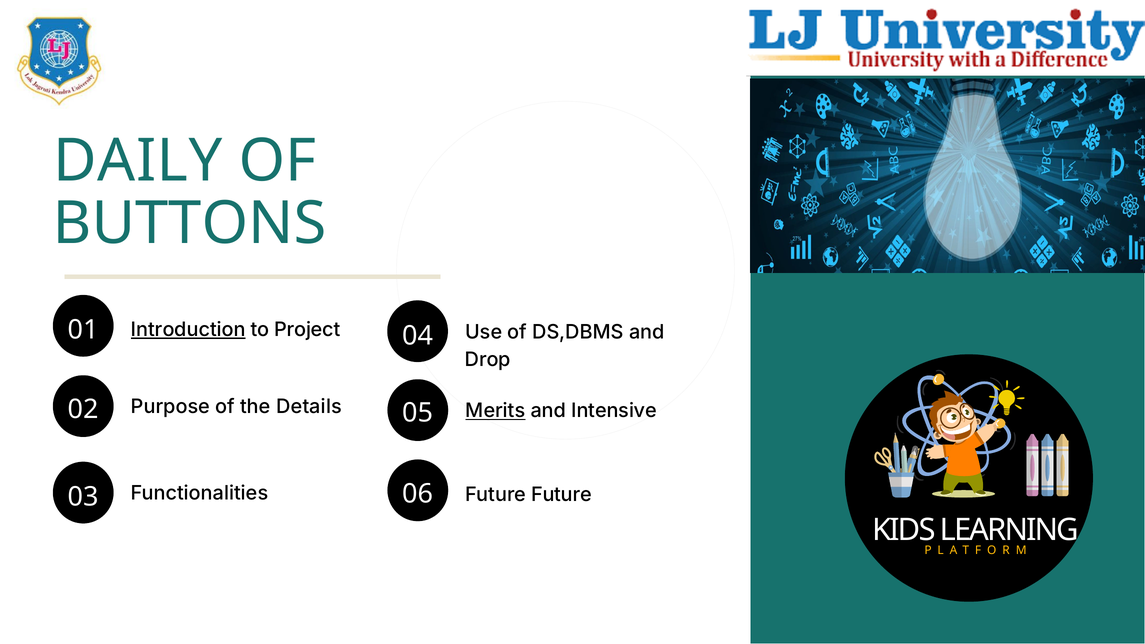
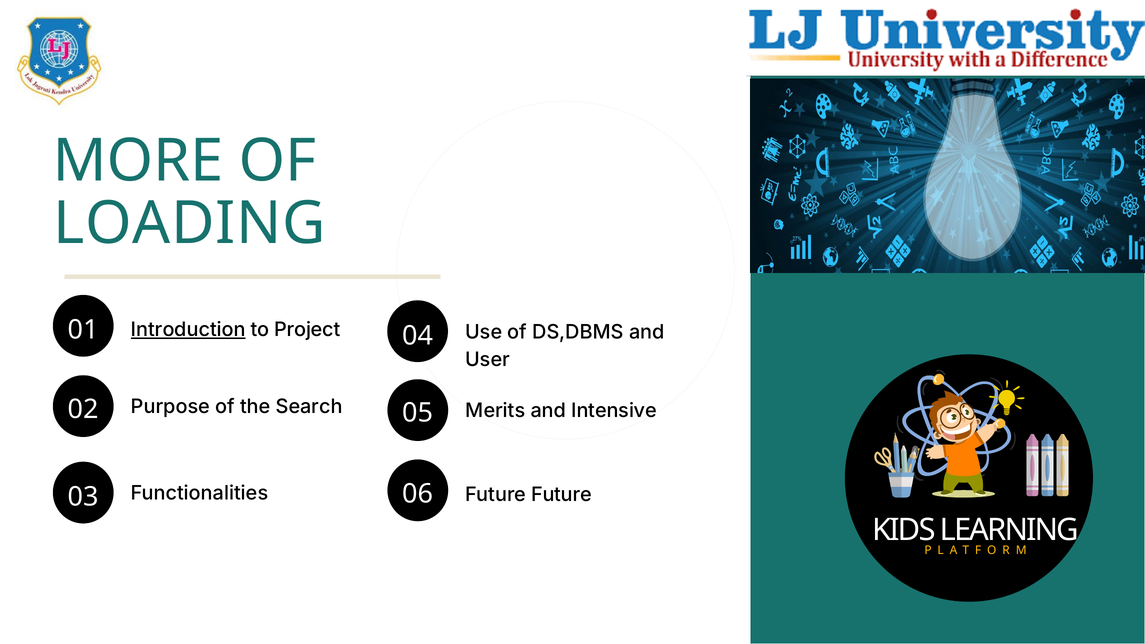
DAILY: DAILY -> MORE
BUTTONS: BUTTONS -> LOADING
Drop: Drop -> User
Details: Details -> Search
Merits underline: present -> none
